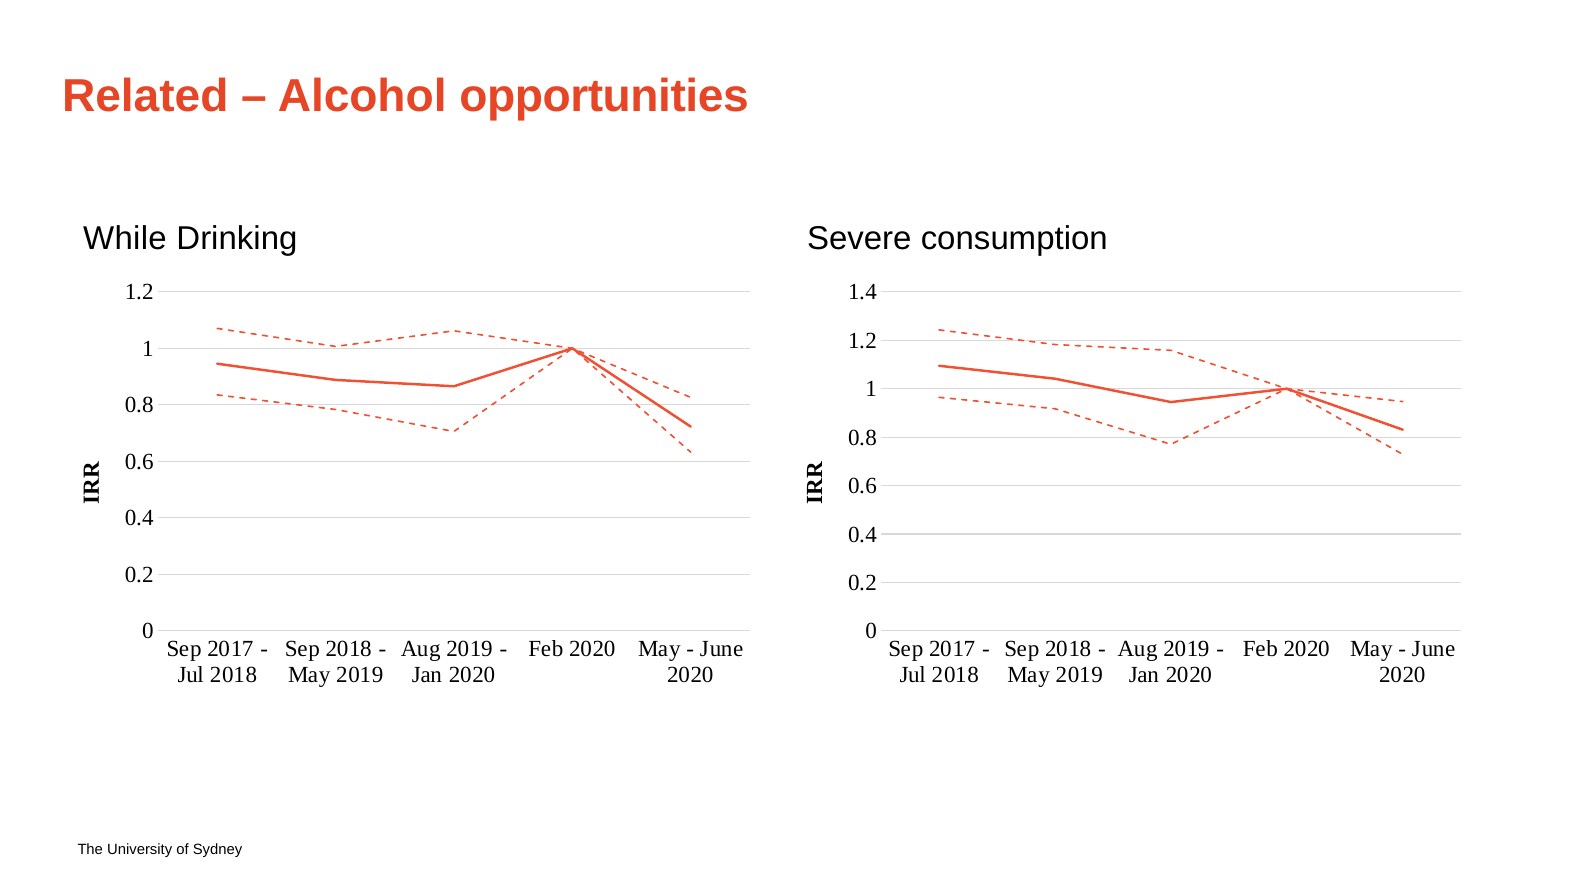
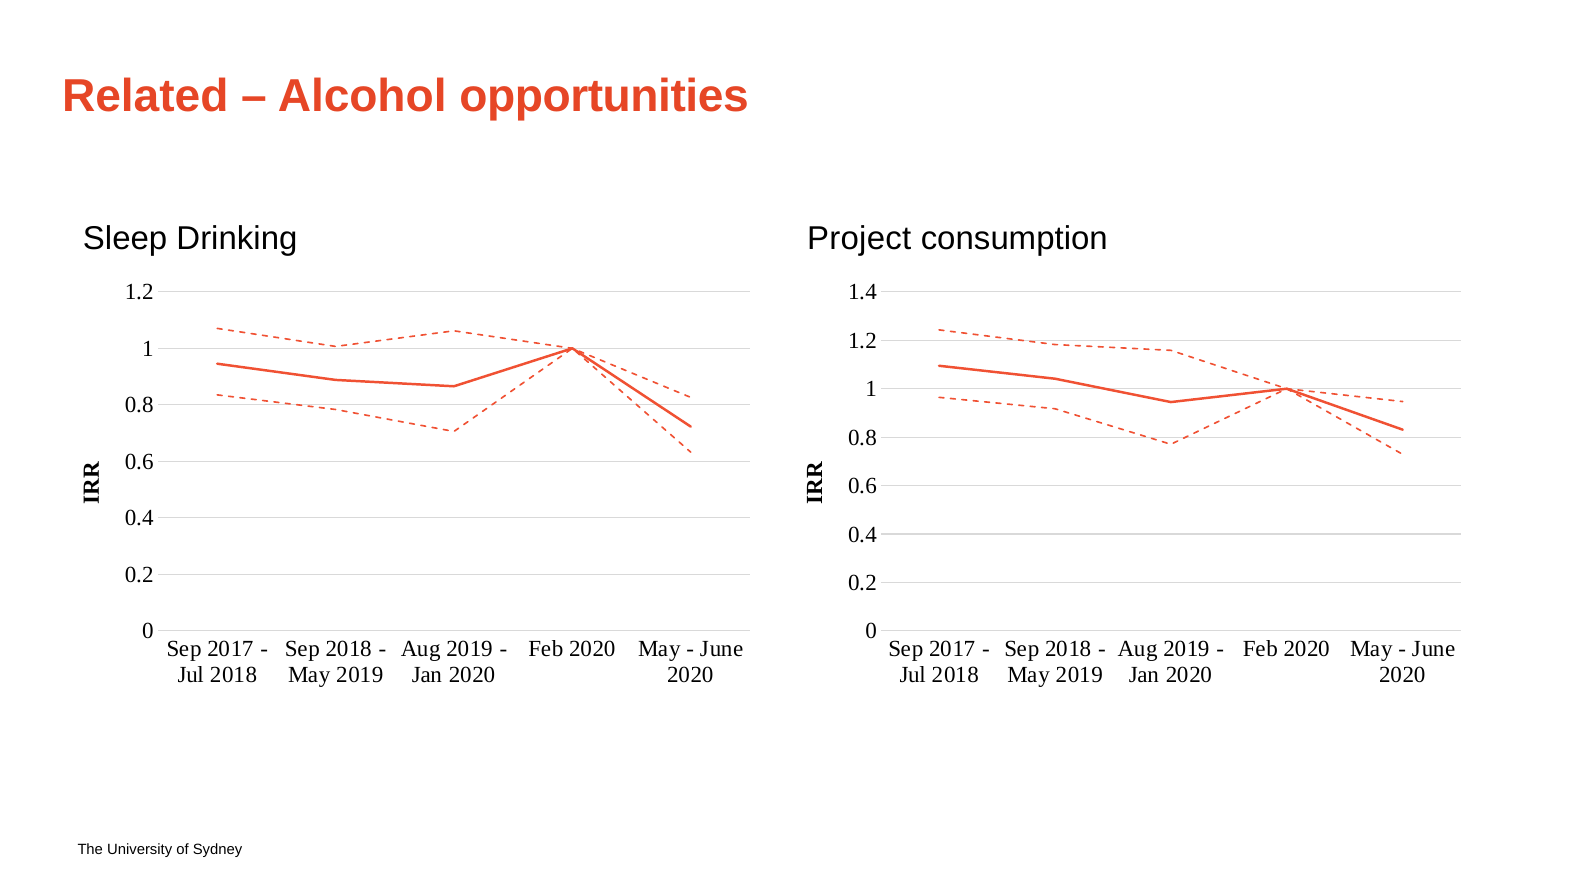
While: While -> Sleep
Severe: Severe -> Project
